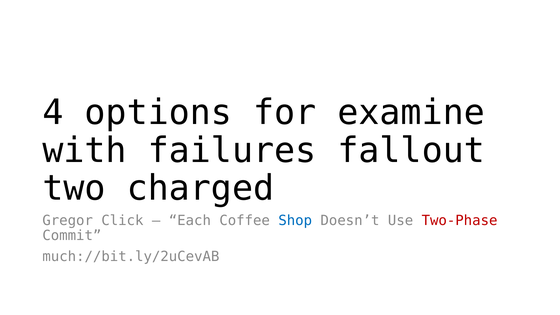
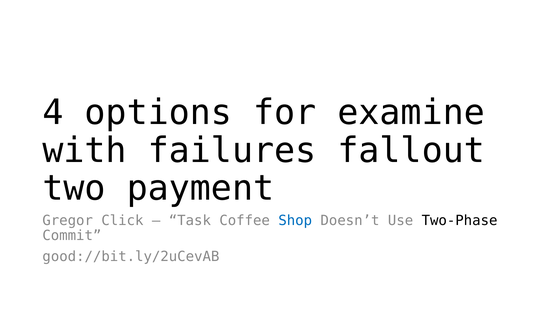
charged: charged -> payment
Each: Each -> Task
Two-Phase colour: red -> black
much://bit.ly/2uCevAB: much://bit.ly/2uCevAB -> good://bit.ly/2uCevAB
